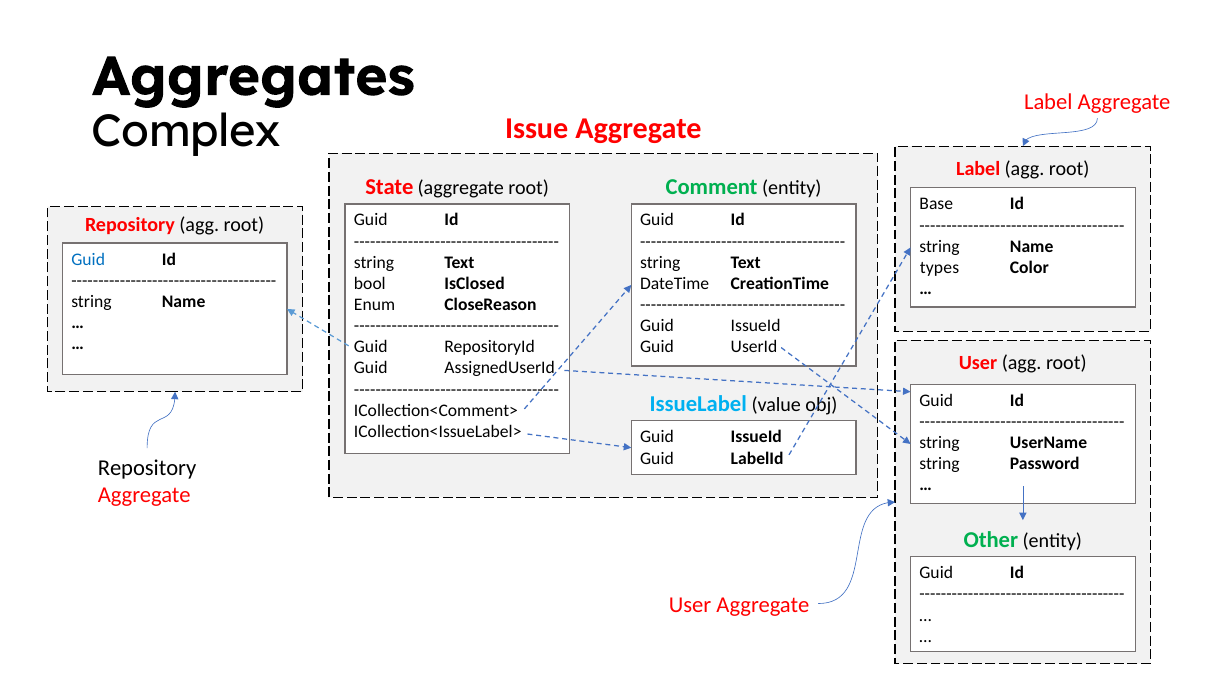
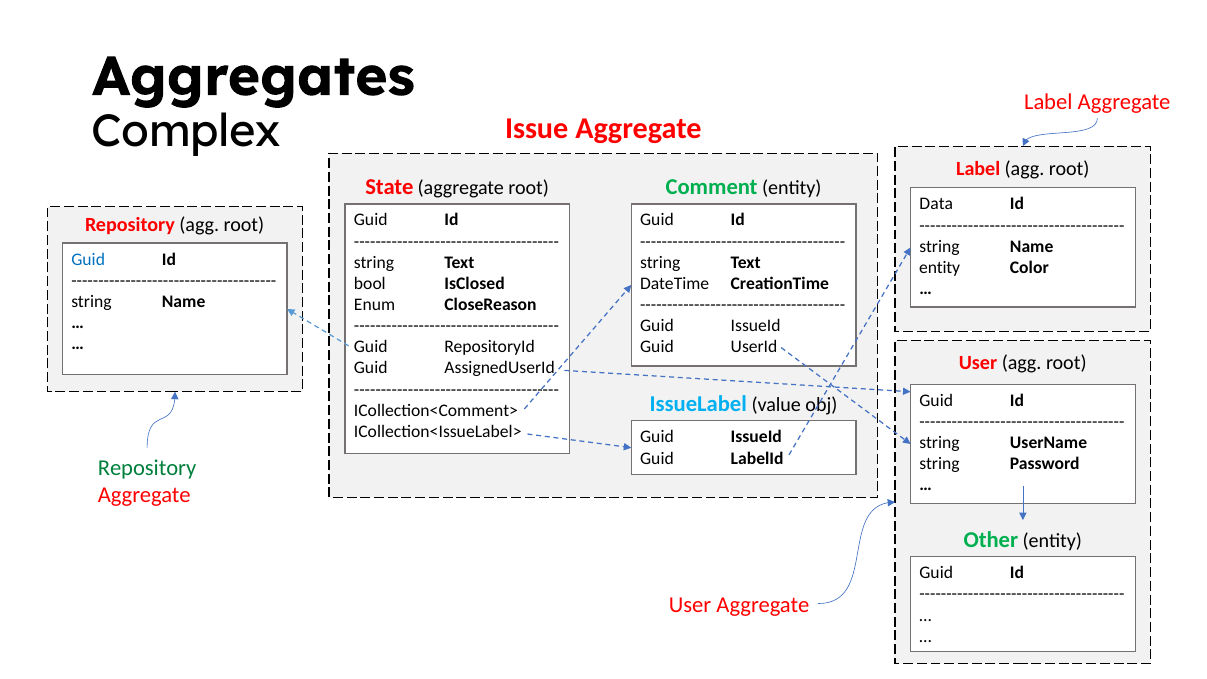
Base: Base -> Data
types at (939, 267): types -> entity
Repository at (147, 468) colour: black -> green
